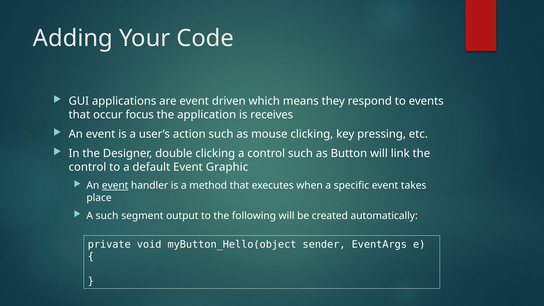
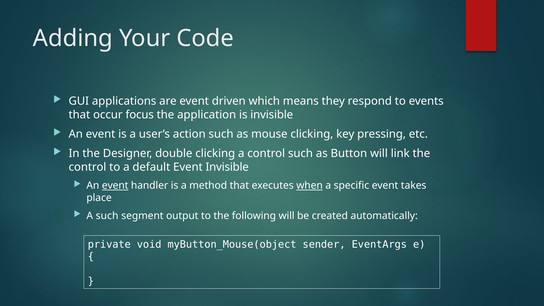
is receives: receives -> invisible
Event Graphic: Graphic -> Invisible
when underline: none -> present
myButton_Hello(object: myButton_Hello(object -> myButton_Mouse(object
